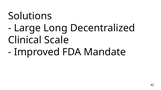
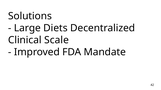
Long: Long -> Diets
